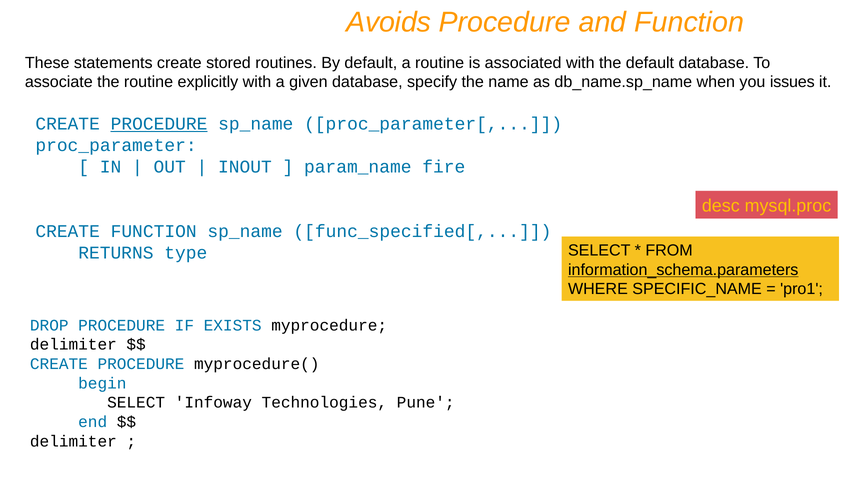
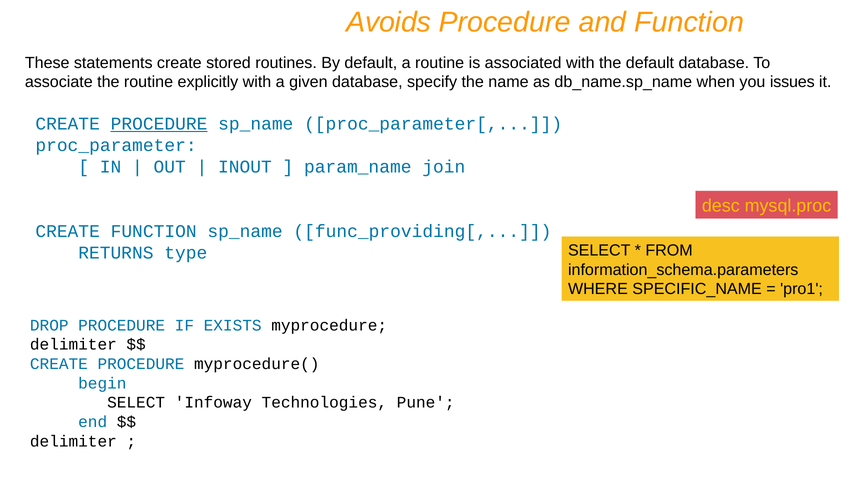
fire: fire -> join
func_specified[: func_specified[ -> func_providing[
information_schema.parameters underline: present -> none
